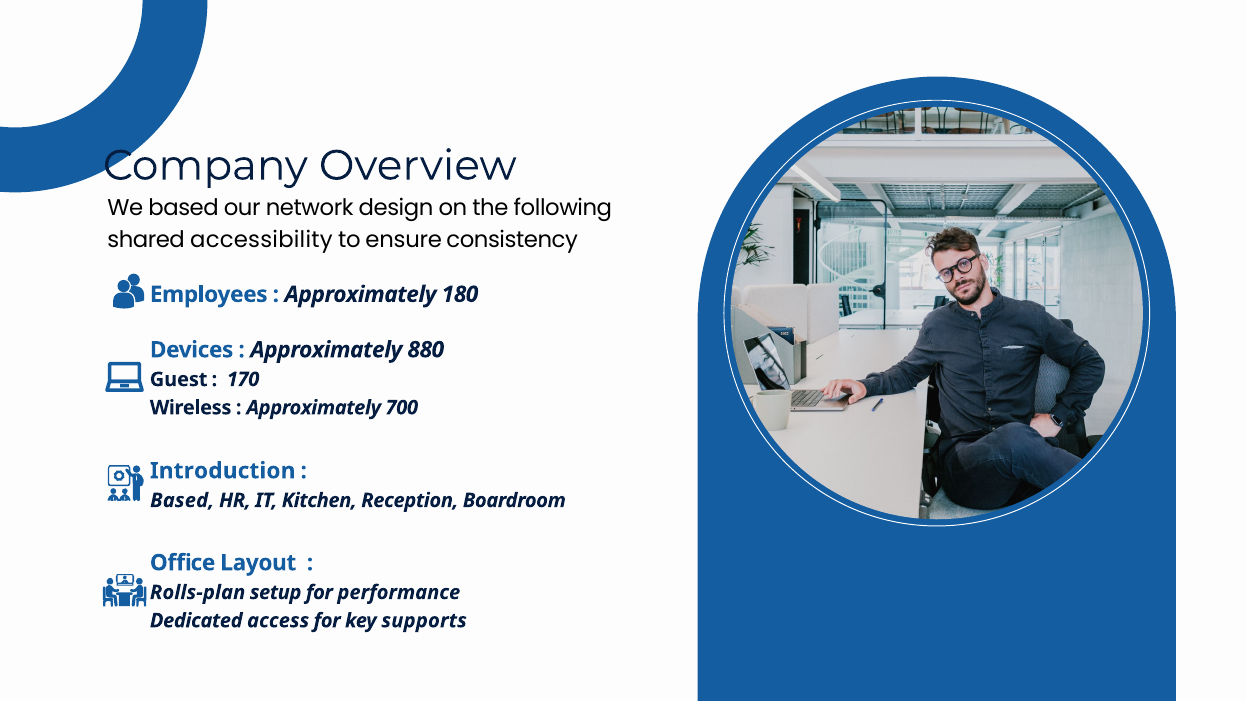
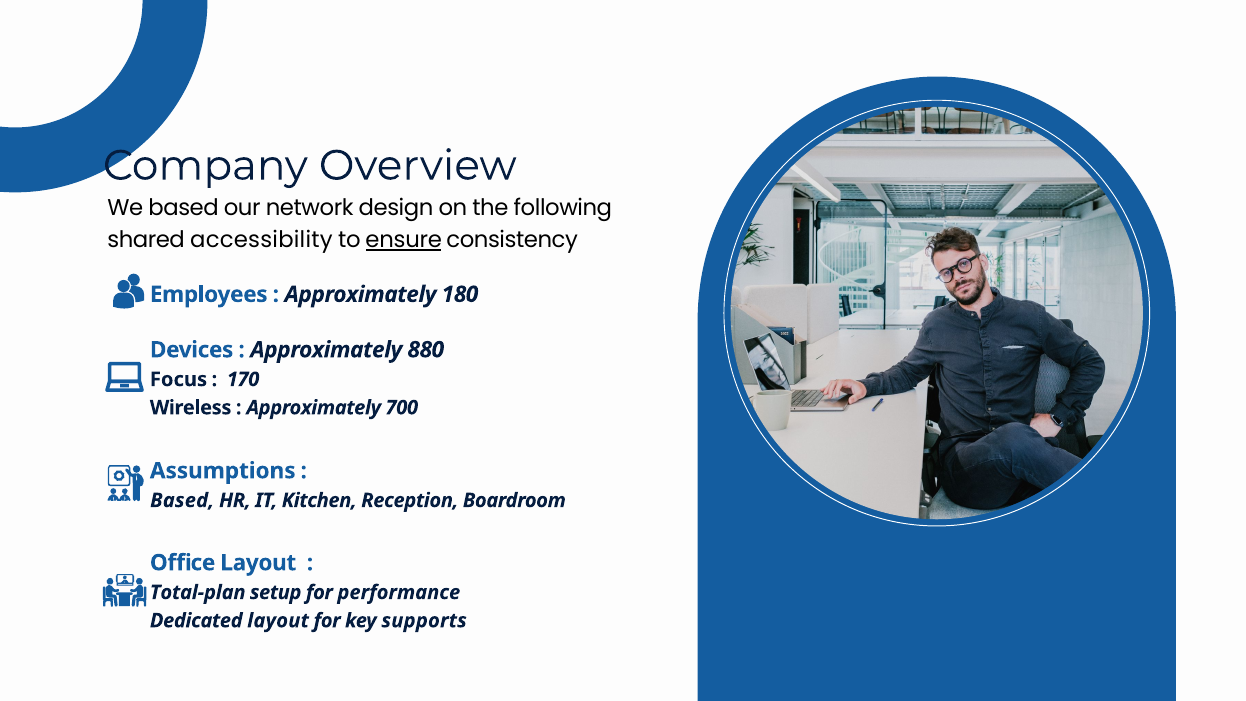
ensure underline: none -> present
Guest: Guest -> Focus
Introduction: Introduction -> Assumptions
Rolls-plan: Rolls-plan -> Total-plan
Dedicated access: access -> layout
